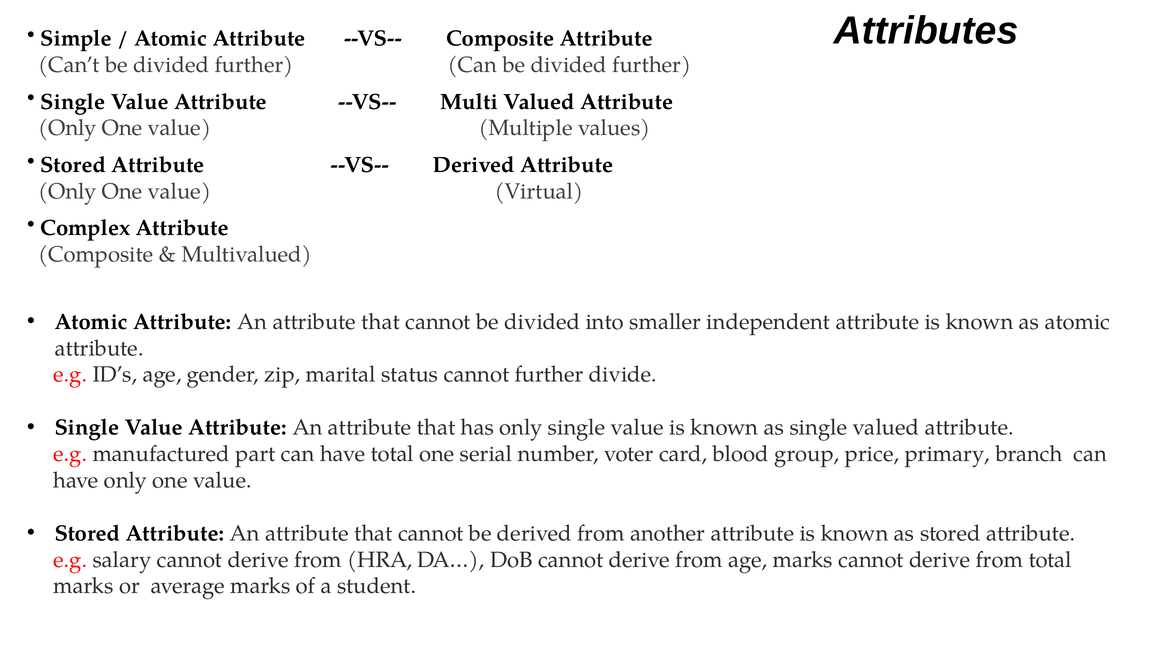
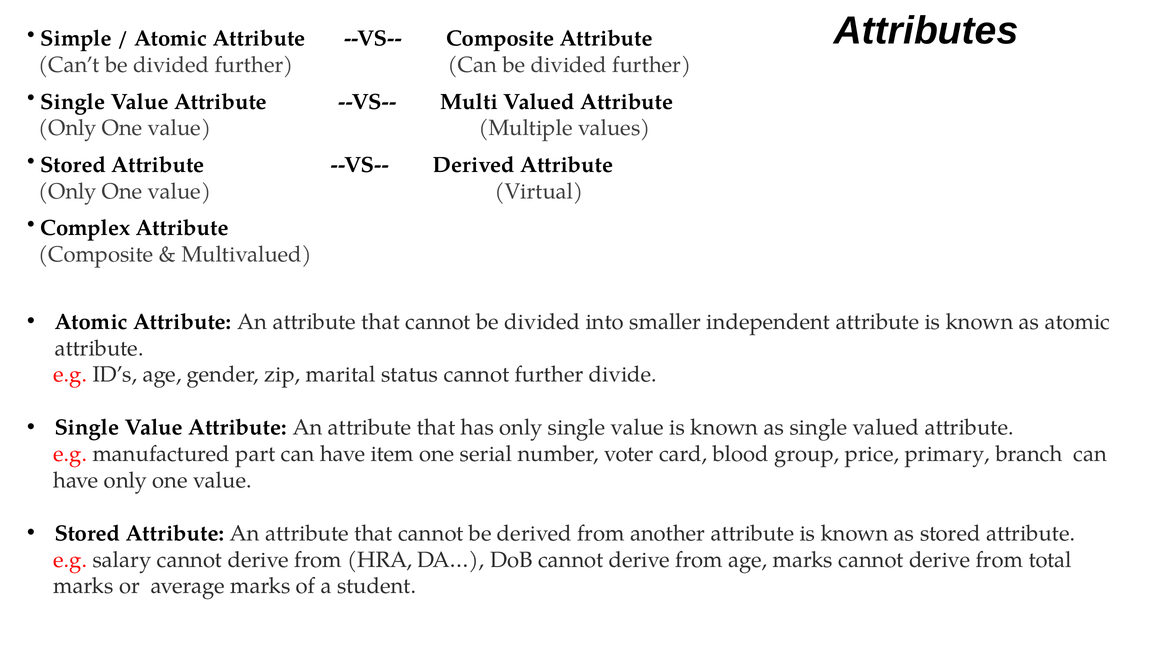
have total: total -> item
